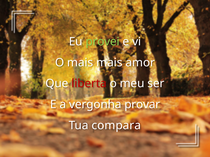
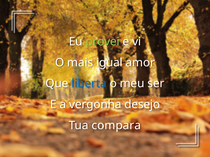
mais mais: mais -> igual
liberta colour: red -> blue
provar: provar -> desejo
